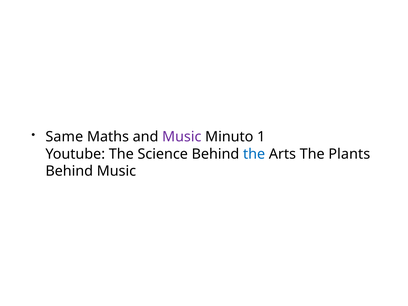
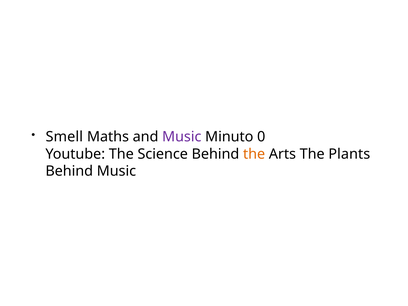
Same: Same -> Smell
1: 1 -> 0
the at (254, 154) colour: blue -> orange
